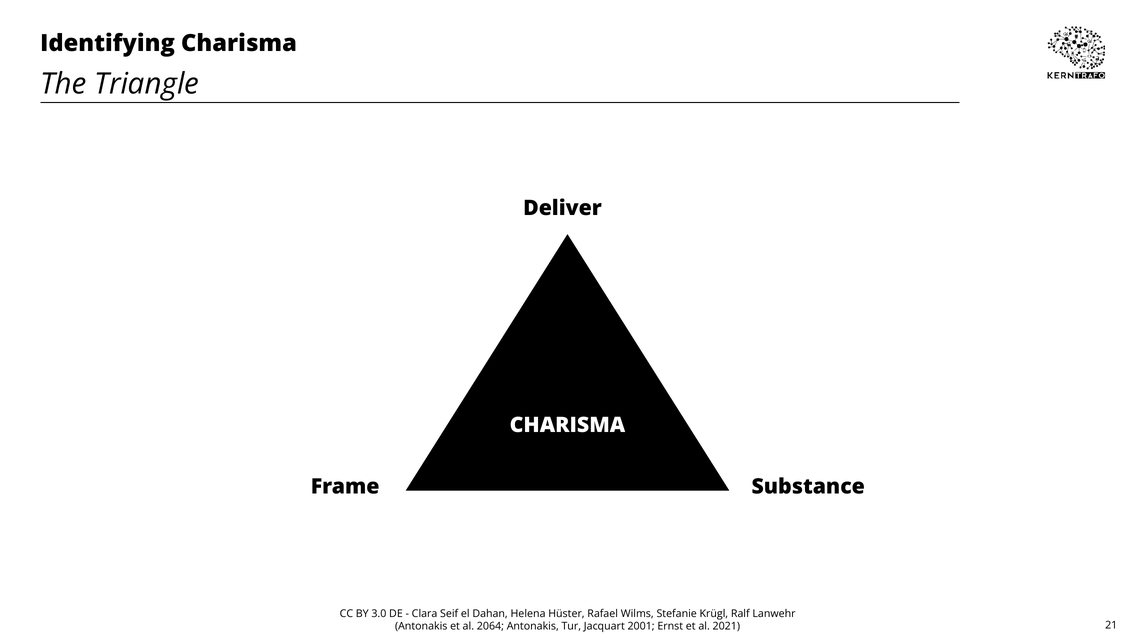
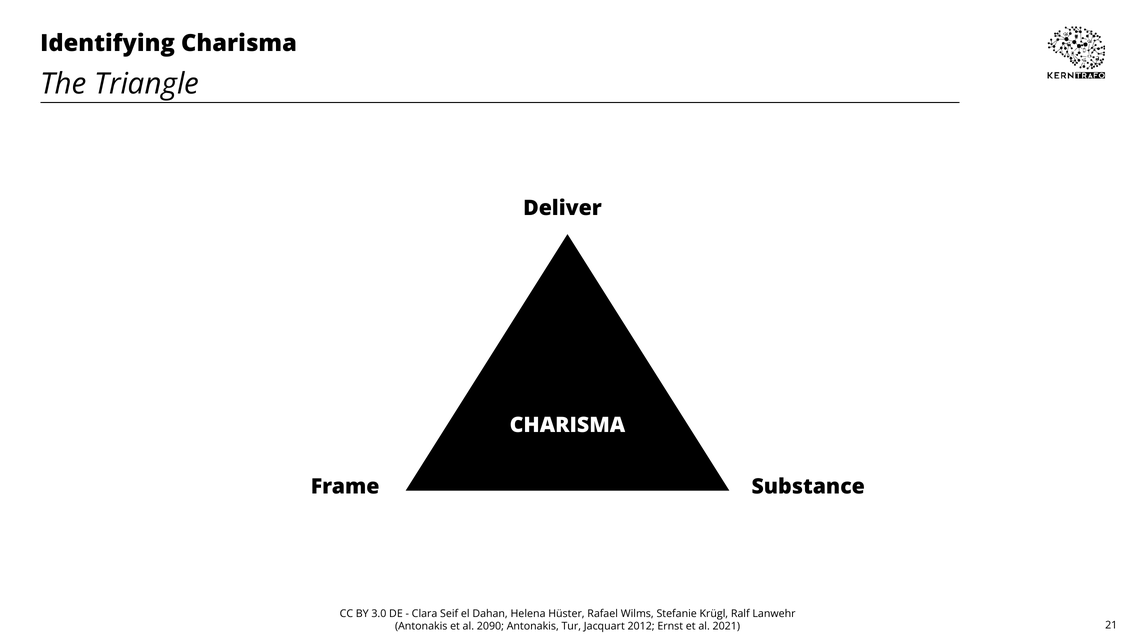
2064: 2064 -> 2090
2001: 2001 -> 2012
